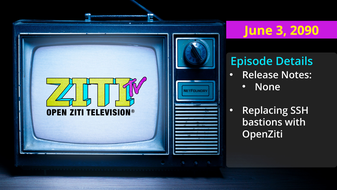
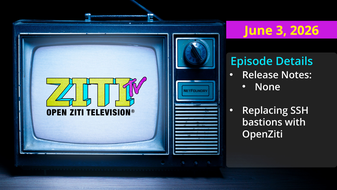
2090: 2090 -> 2026
